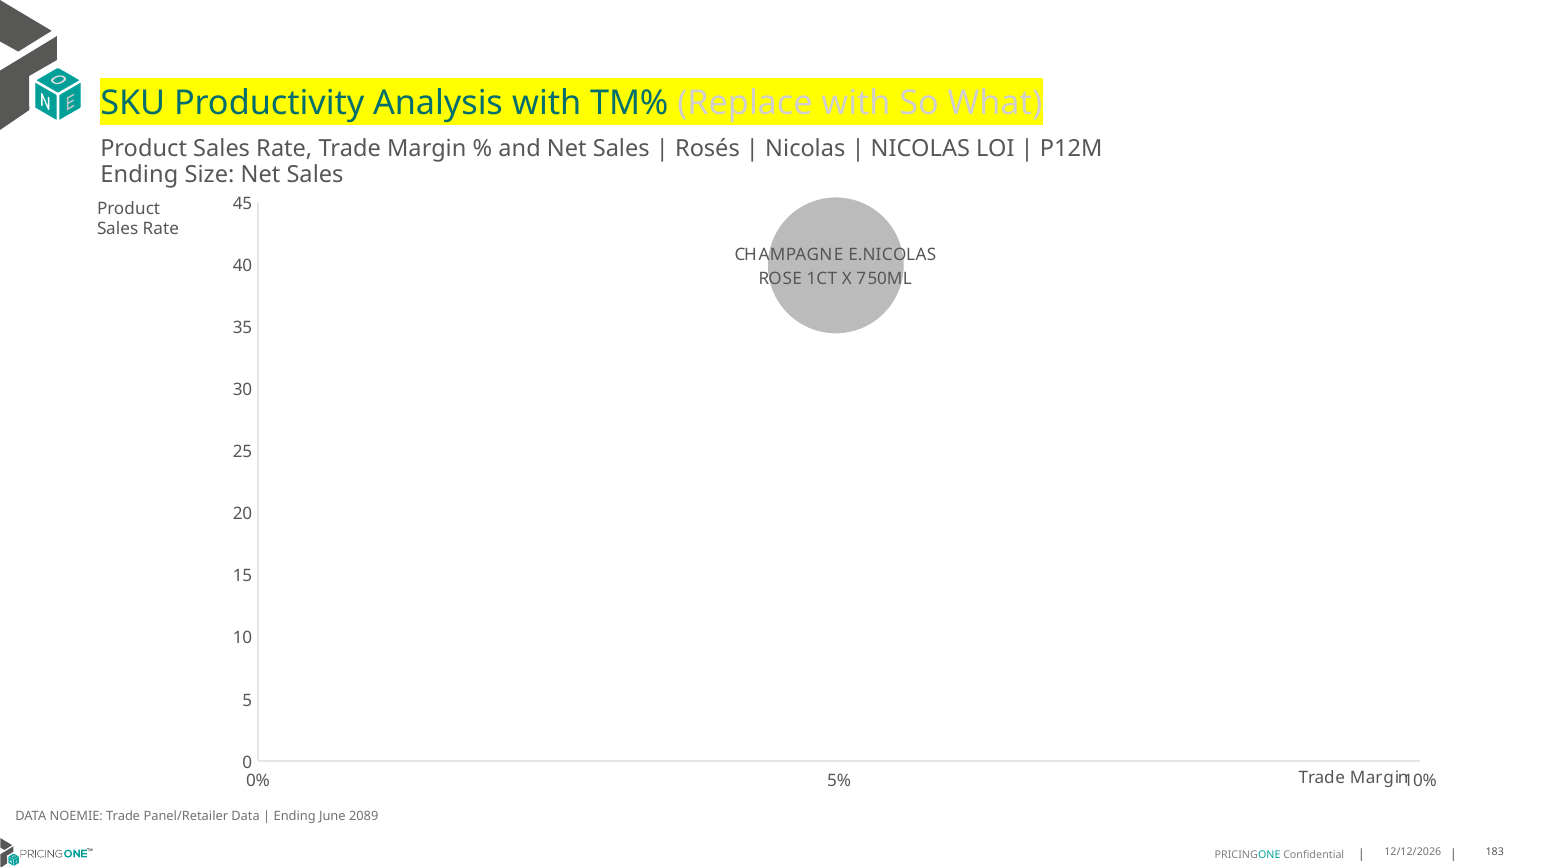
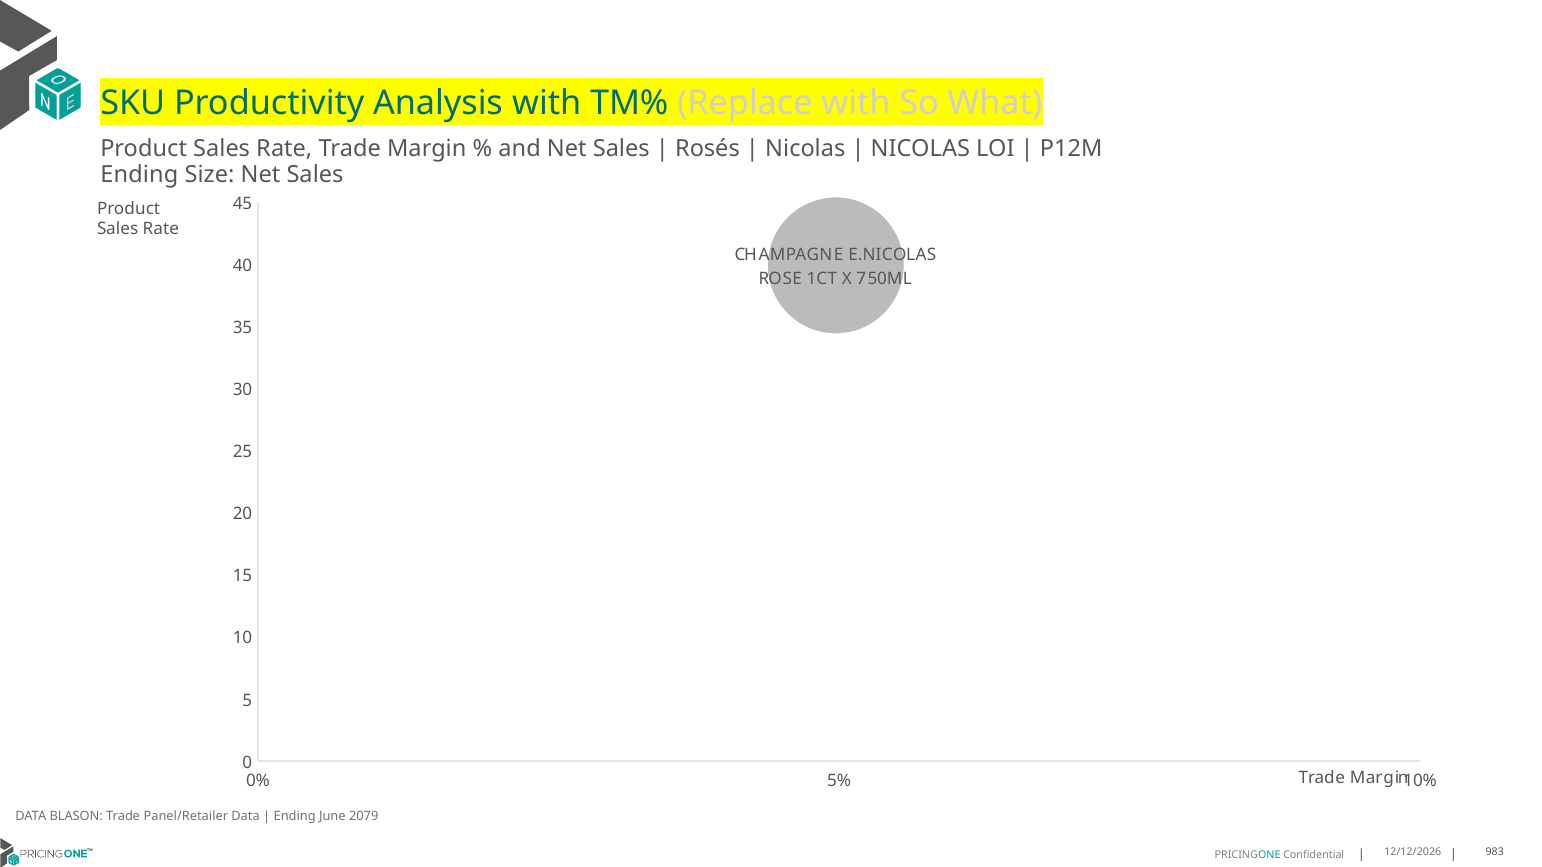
NOEMIE: NOEMIE -> BLASON
2089: 2089 -> 2079
183: 183 -> 983
